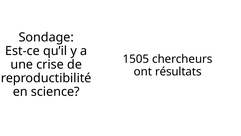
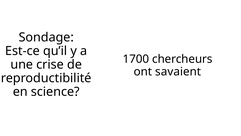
1505: 1505 -> 1700
résultats: résultats -> savaient
